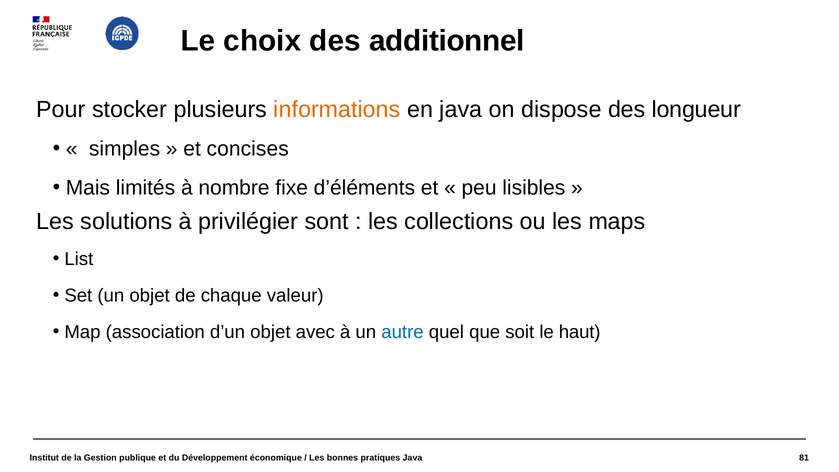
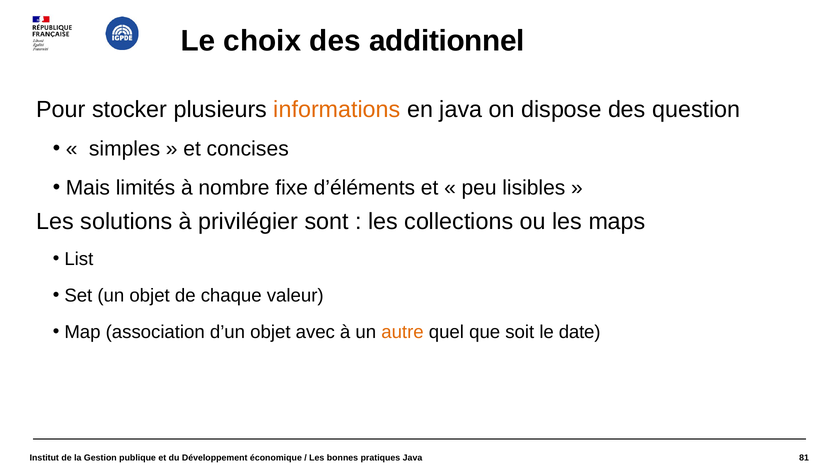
longueur: longueur -> question
autre colour: blue -> orange
haut: haut -> date
